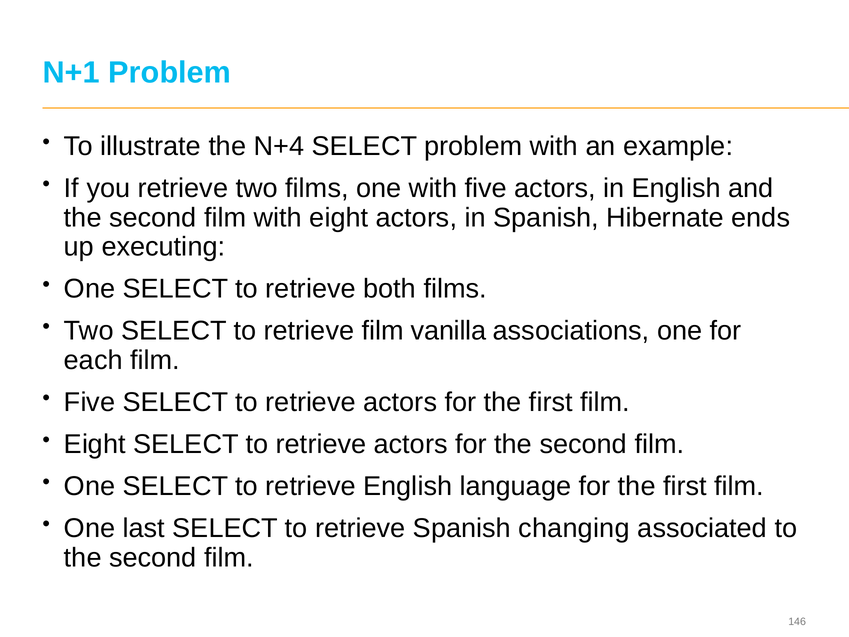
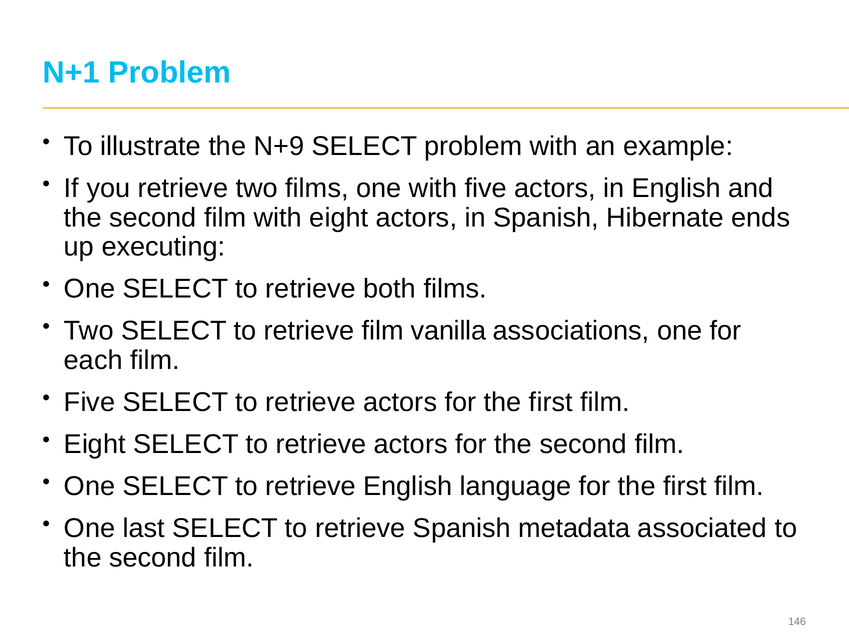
N+4: N+4 -> N+9
changing: changing -> metadata
